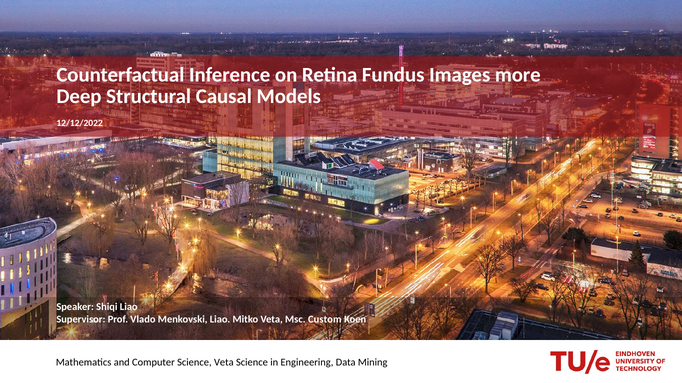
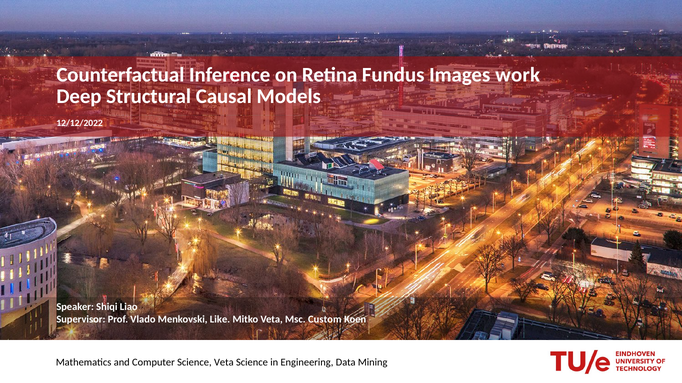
more: more -> work
Menkovski Liao: Liao -> Like
